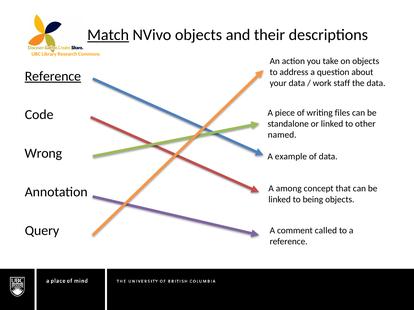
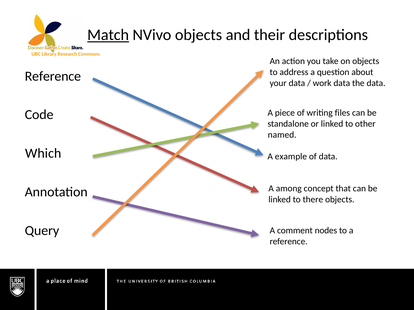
Reference at (53, 76) underline: present -> none
work staff: staff -> data
Wrong: Wrong -> Which
being: being -> there
called: called -> nodes
